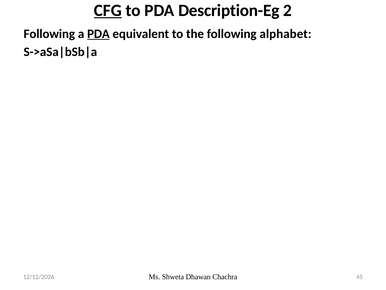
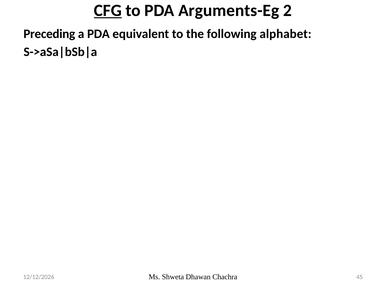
Description-Eg: Description-Eg -> Arguments-Eg
Following at (49, 34): Following -> Preceding
PDA at (98, 34) underline: present -> none
